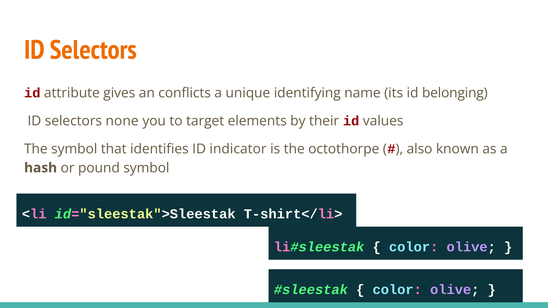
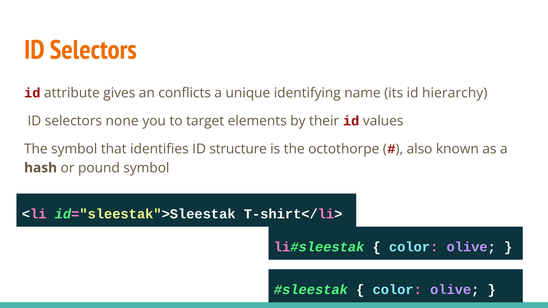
belonging: belonging -> hierarchy
indicator: indicator -> structure
